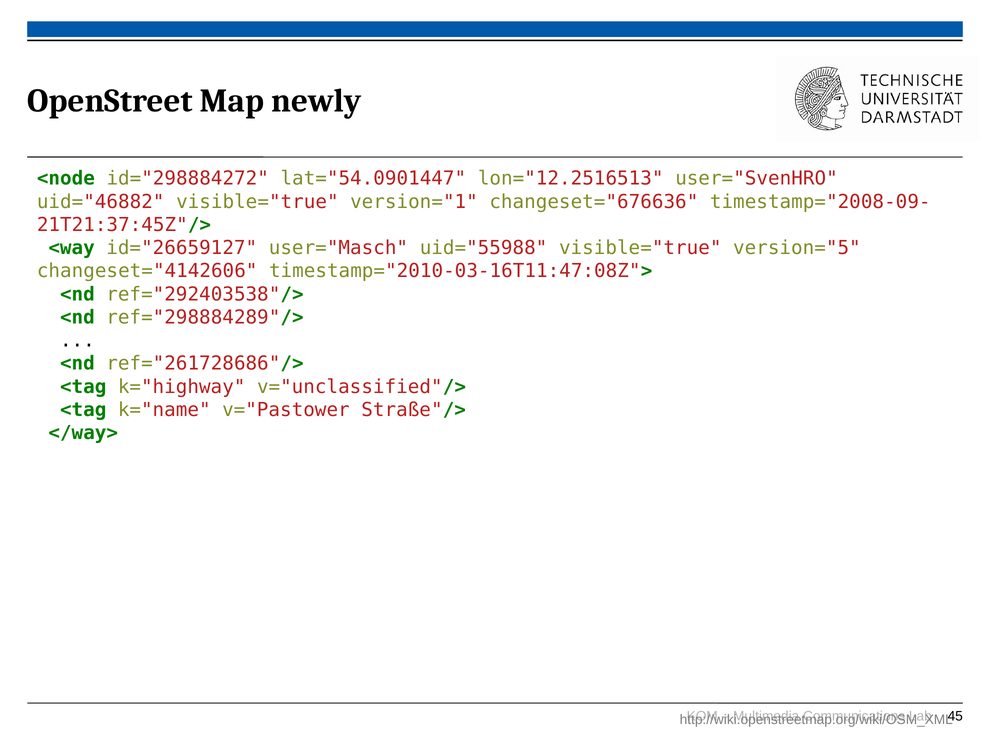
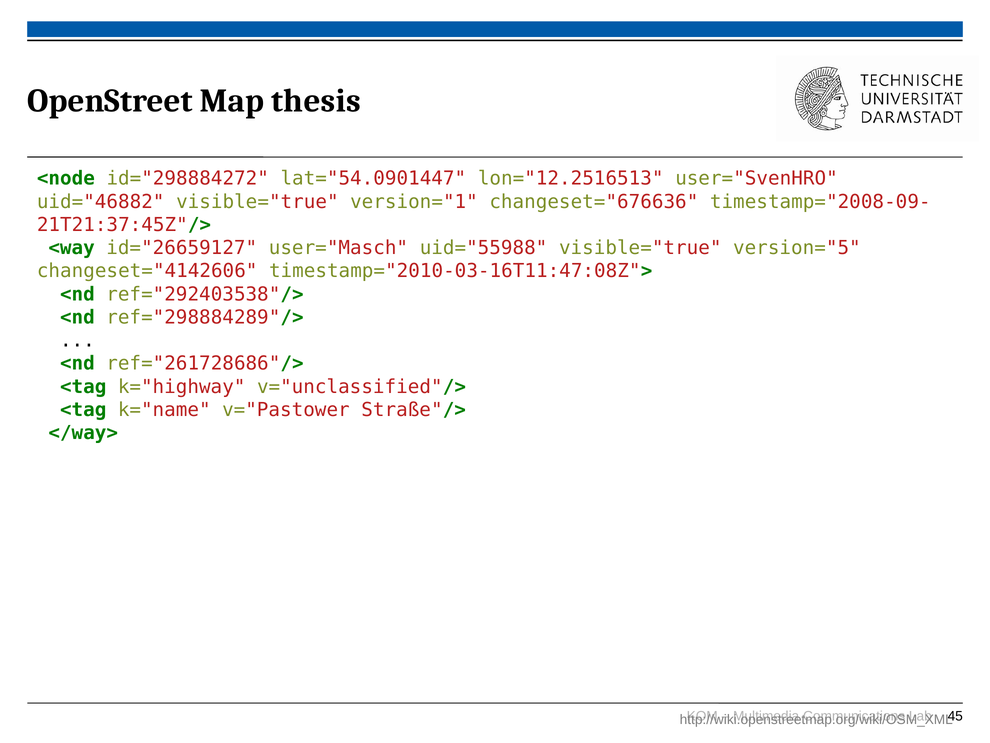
newly: newly -> thesis
